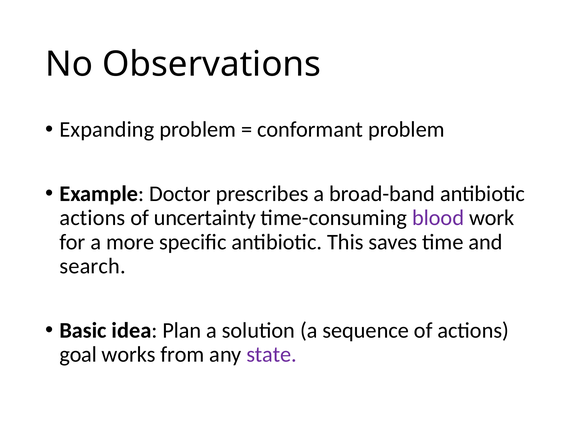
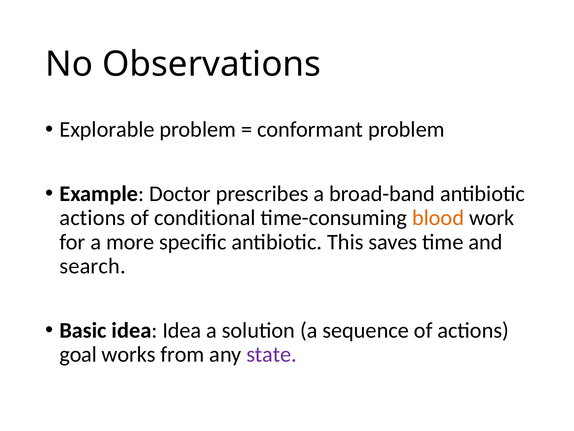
Expanding: Expanding -> Explorable
uncertainty: uncertainty -> conditional
blood colour: purple -> orange
idea Plan: Plan -> Idea
